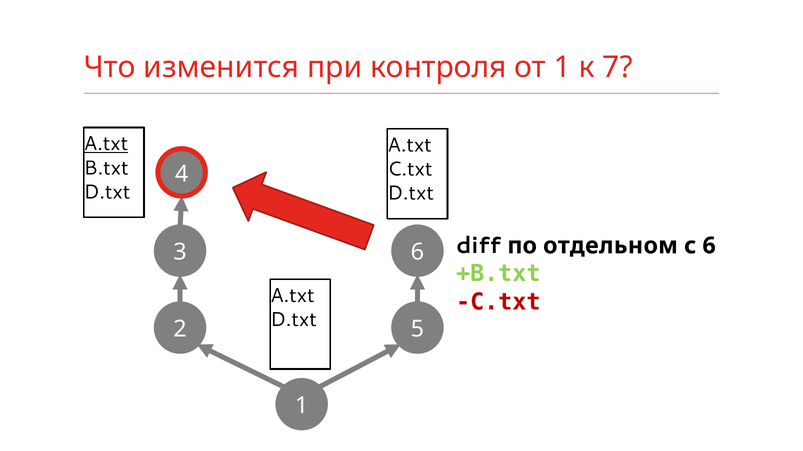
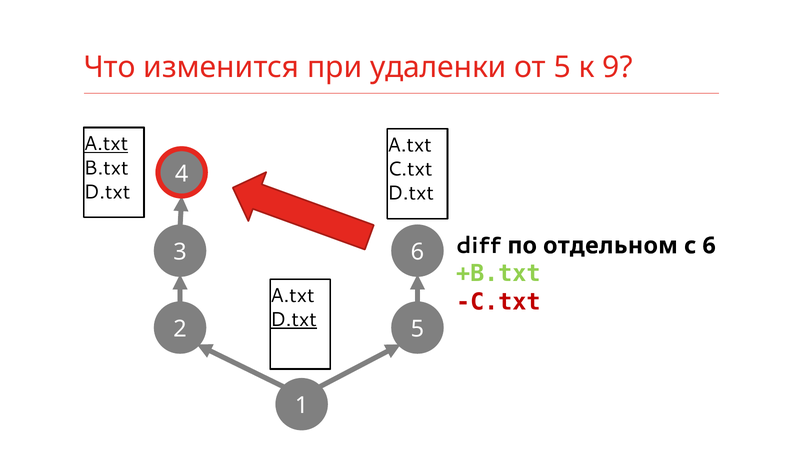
контроля: контроля -> удаленки
от 1: 1 -> 5
7: 7 -> 9
D.txt at (293, 320) underline: none -> present
